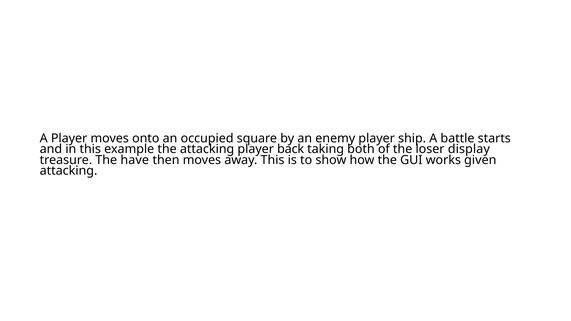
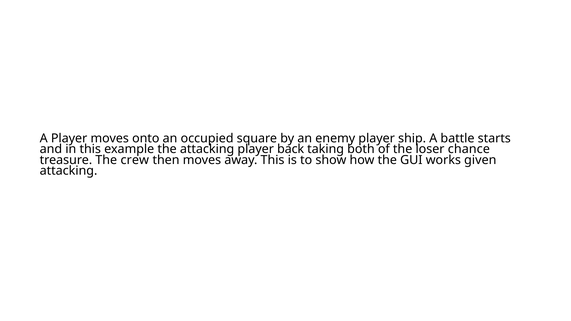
display: display -> chance
have: have -> crew
